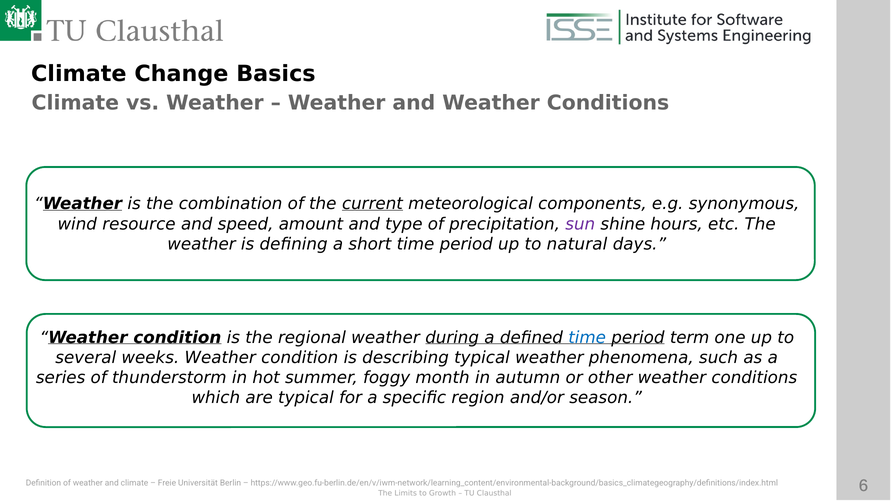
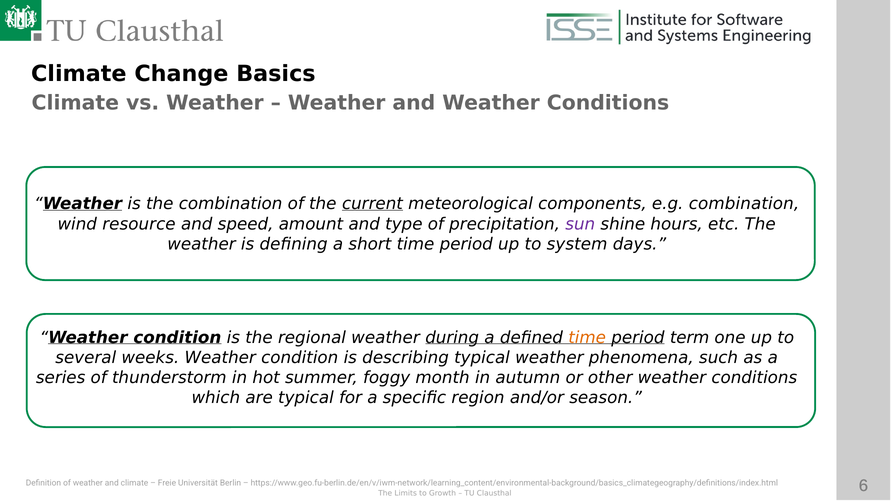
e.g synonymous: synonymous -> combination
natural: natural -> system
time at (587, 338) colour: blue -> orange
